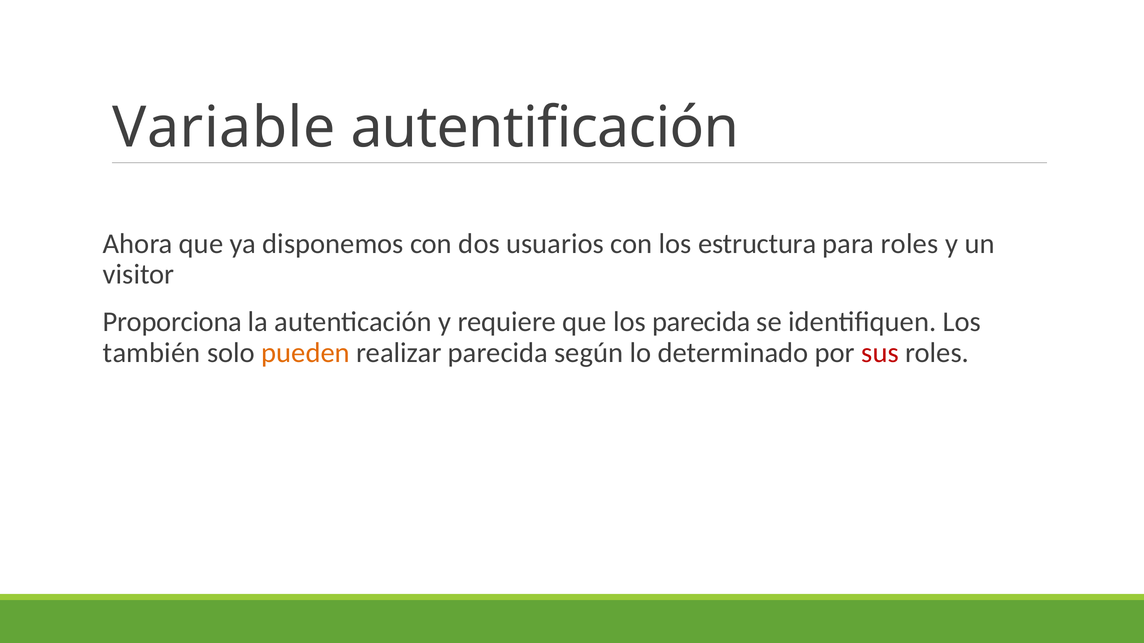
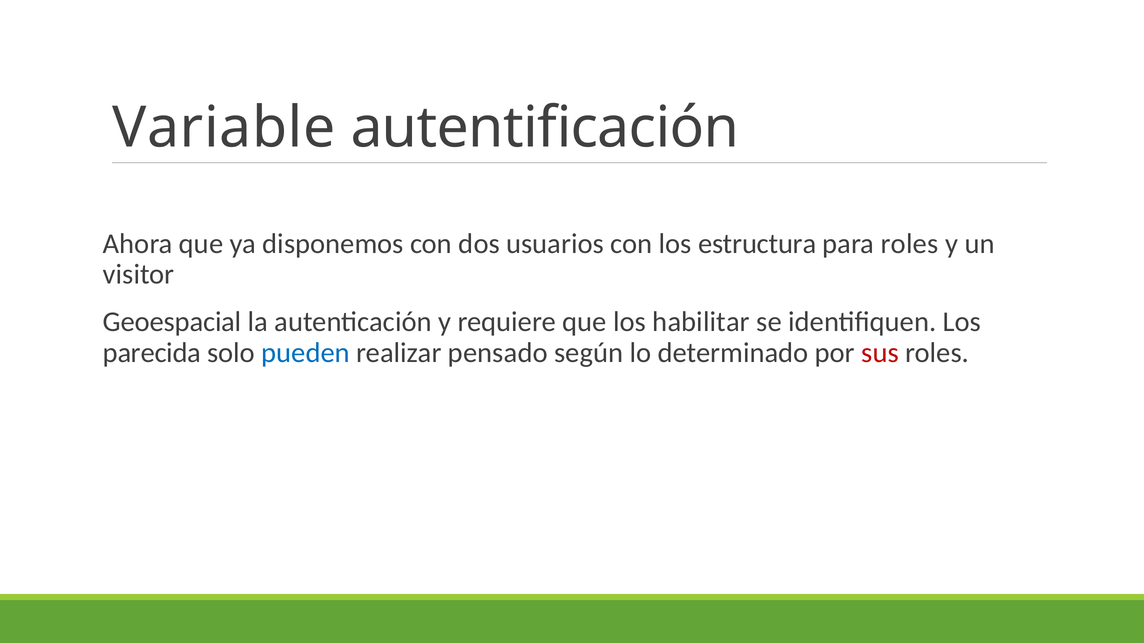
Proporciona: Proporciona -> Geoespacial
los parecida: parecida -> habilitar
también: también -> parecida
pueden colour: orange -> blue
realizar parecida: parecida -> pensado
